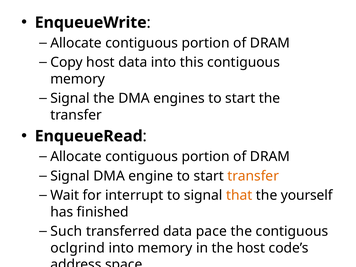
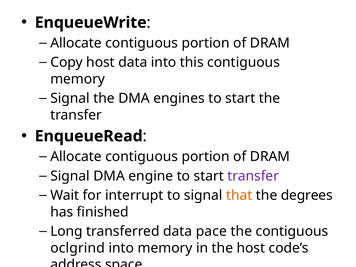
transfer at (253, 176) colour: orange -> purple
yourself: yourself -> degrees
Such: Such -> Long
